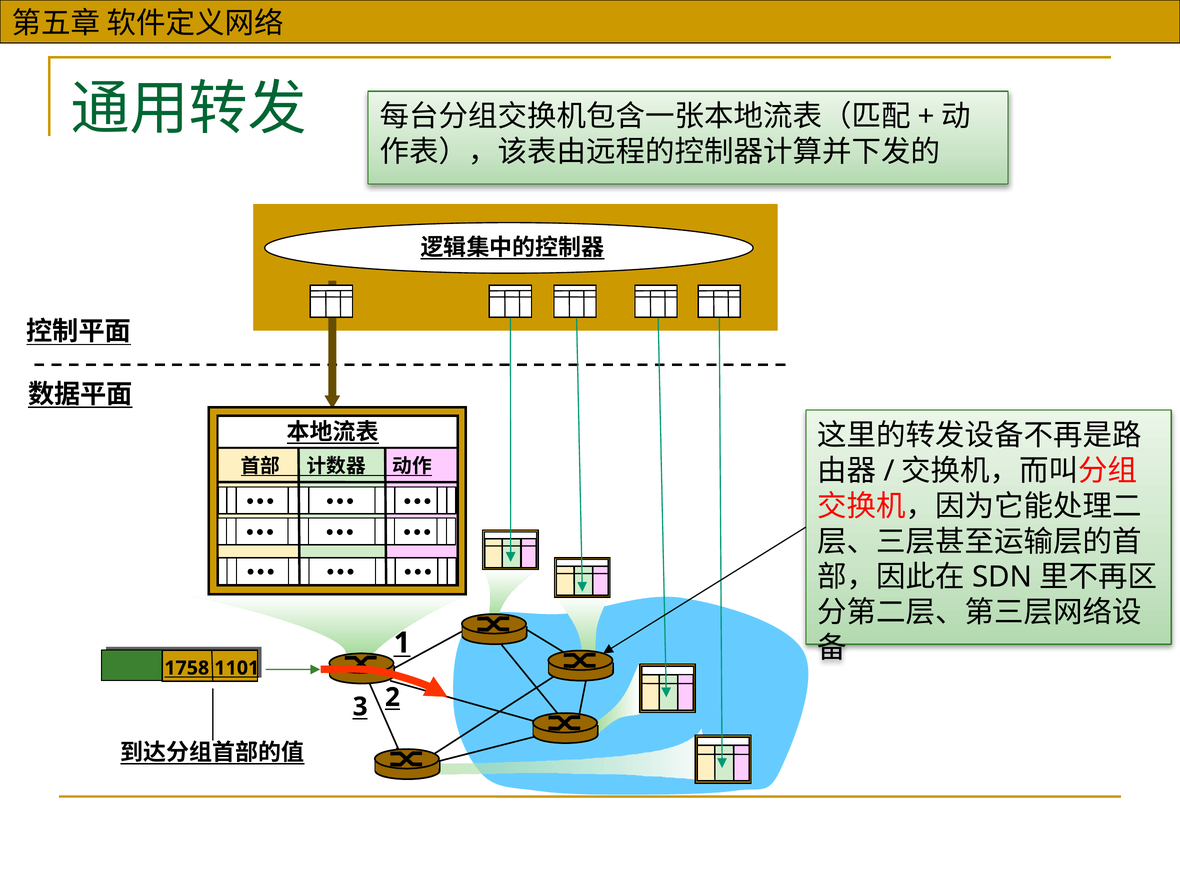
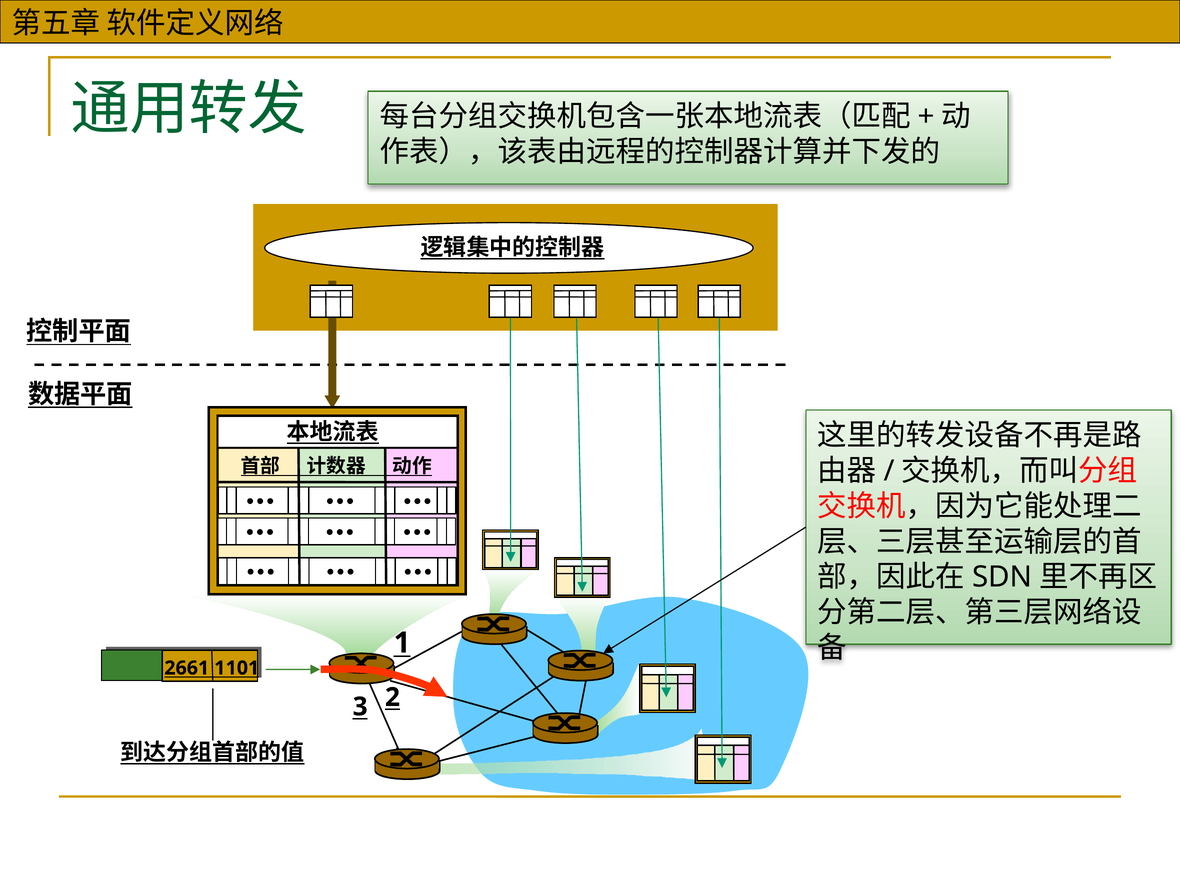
1758: 1758 -> 2661
